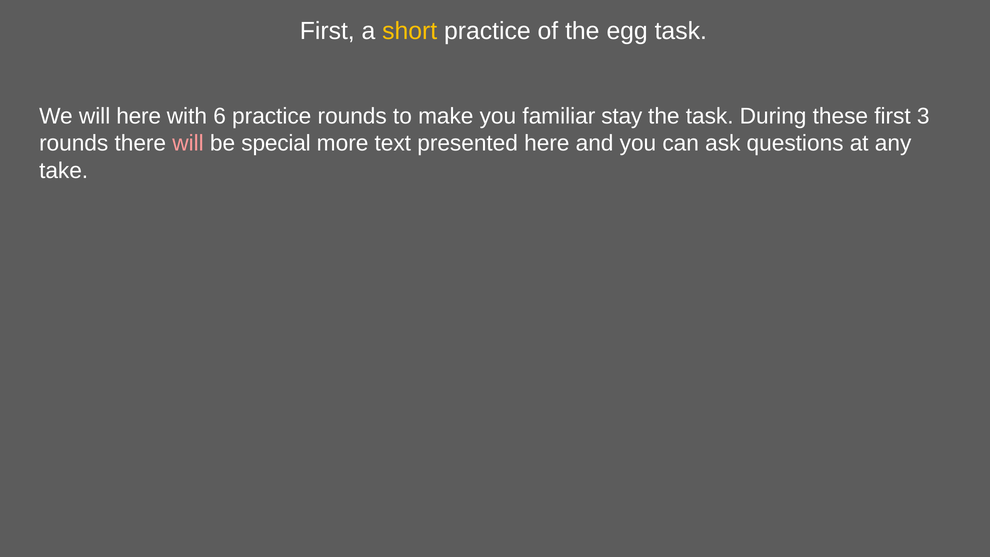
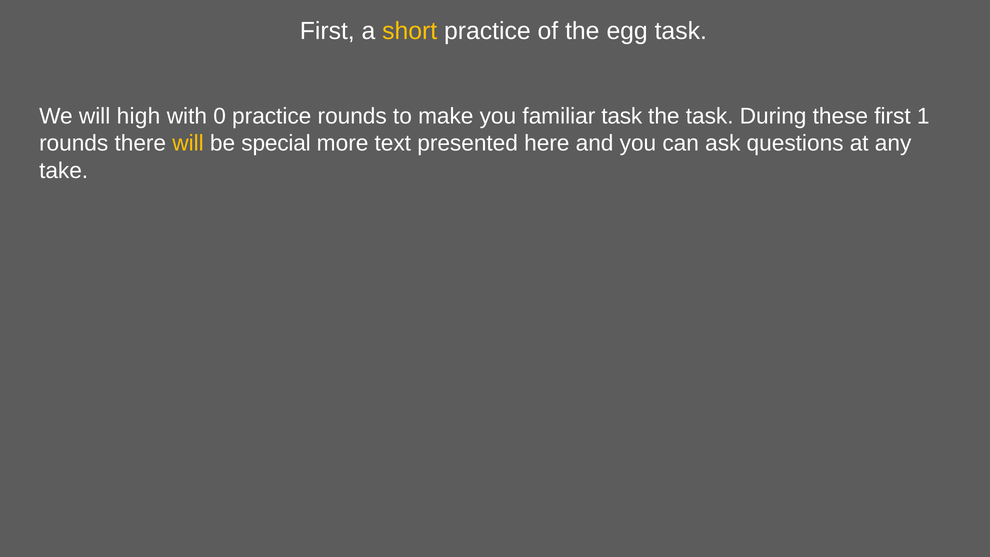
will here: here -> high
6: 6 -> 0
familiar stay: stay -> task
3: 3 -> 1
will at (188, 143) colour: pink -> yellow
